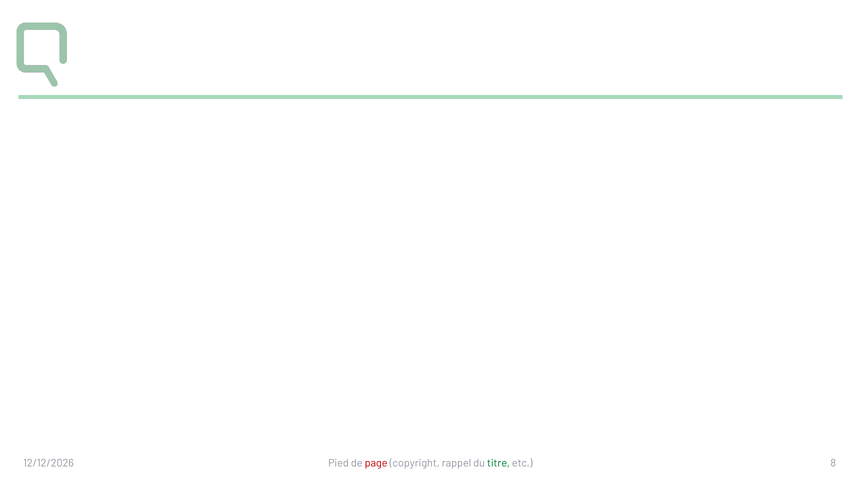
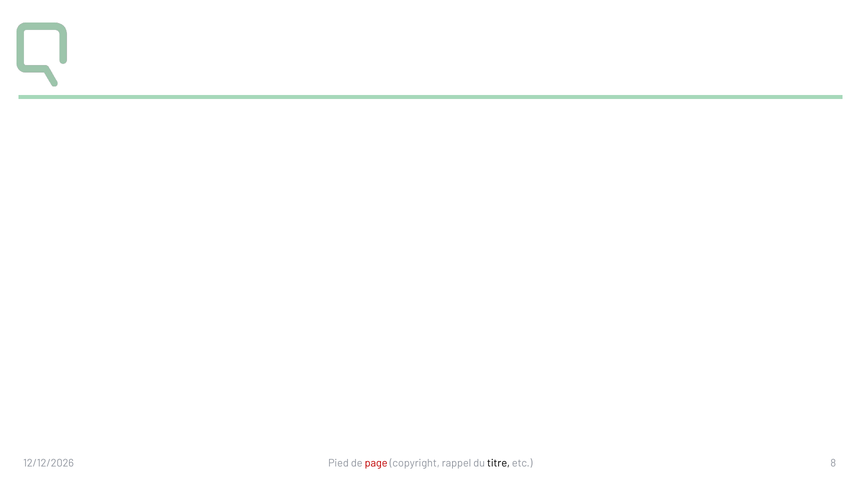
titre colour: green -> black
